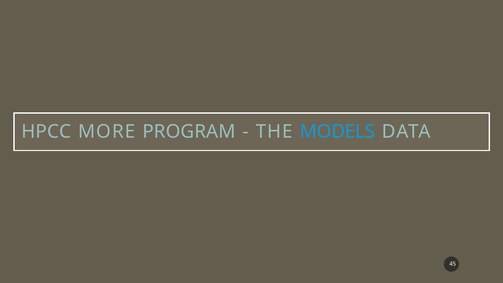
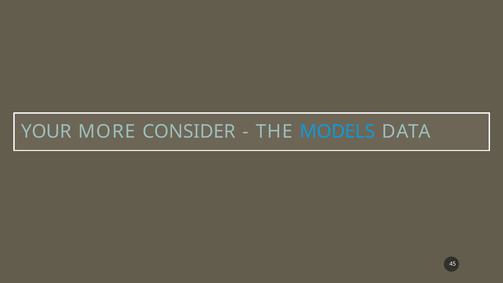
HPCC: HPCC -> YOUR
PROGRAM: PROGRAM -> CONSIDER
